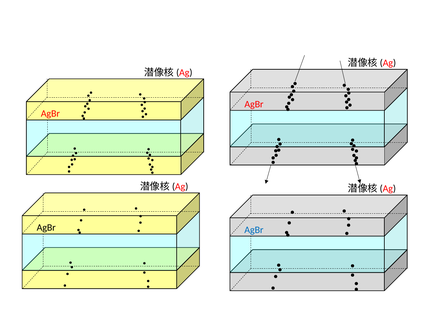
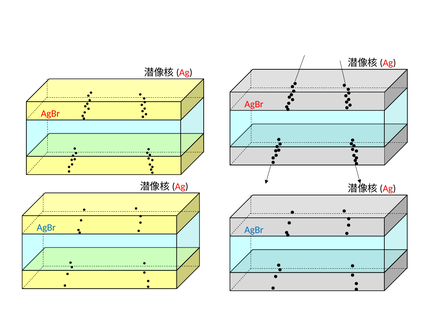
AgBr at (46, 228) colour: black -> blue
